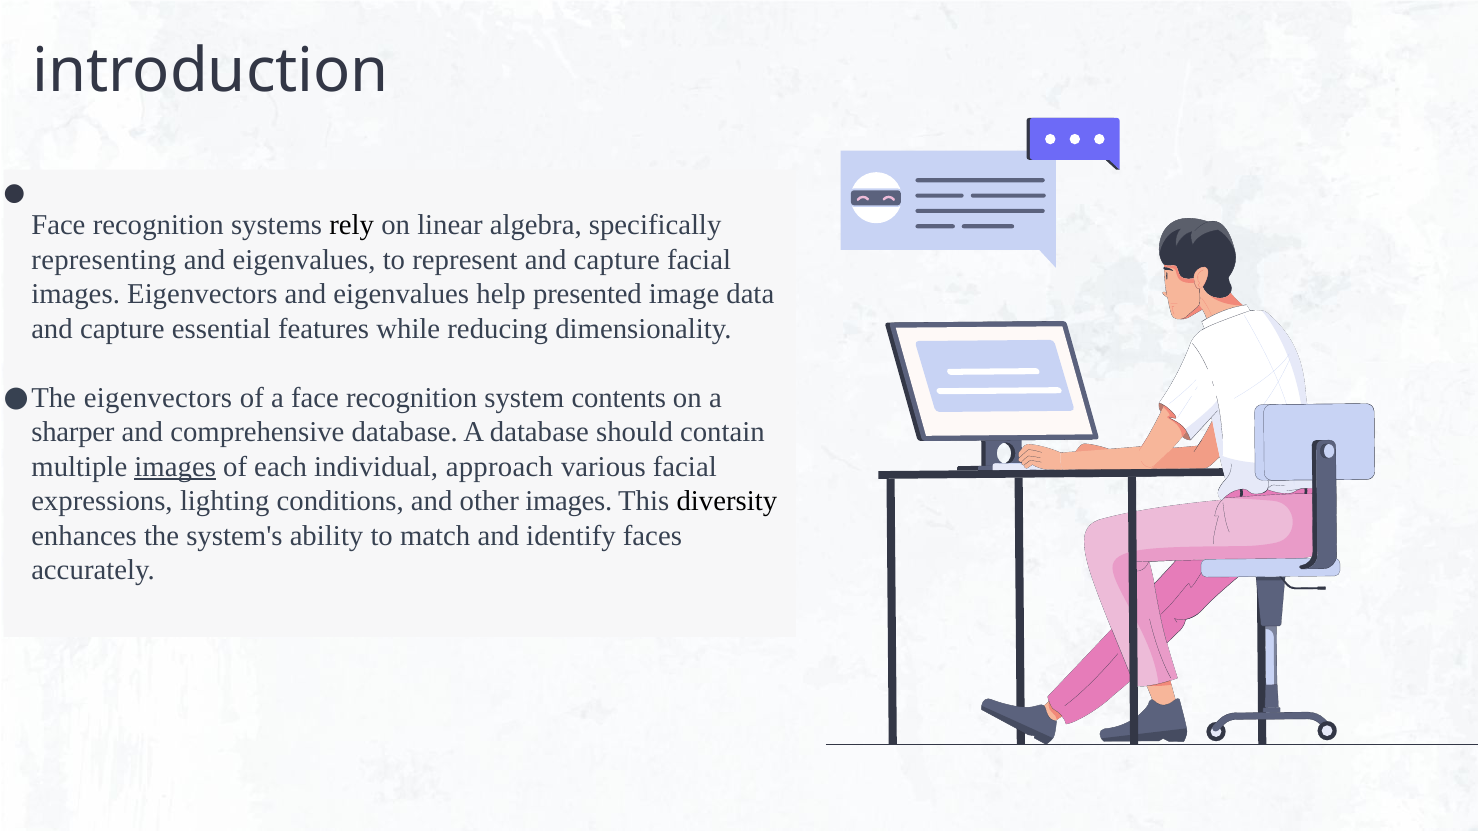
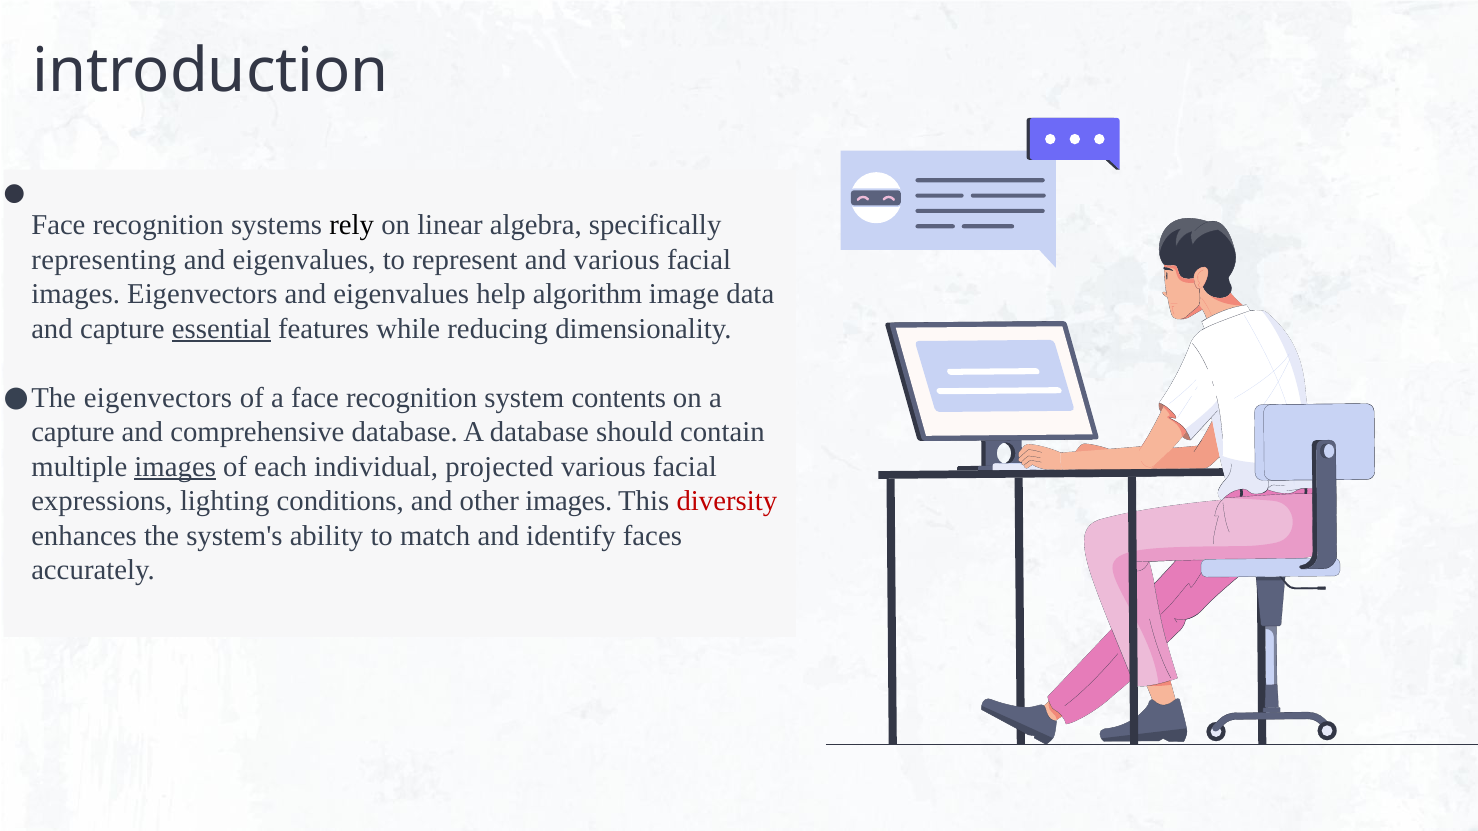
represent and capture: capture -> various
presented: presented -> algorithm
essential underline: none -> present
sharper at (73, 433): sharper -> capture
approach: approach -> projected
diversity colour: black -> red
